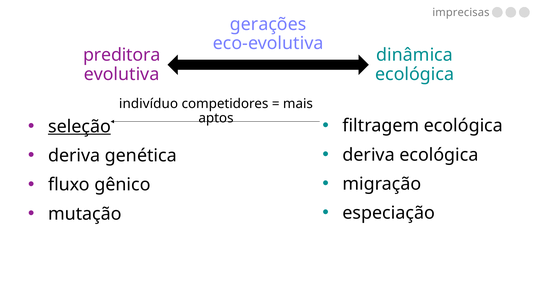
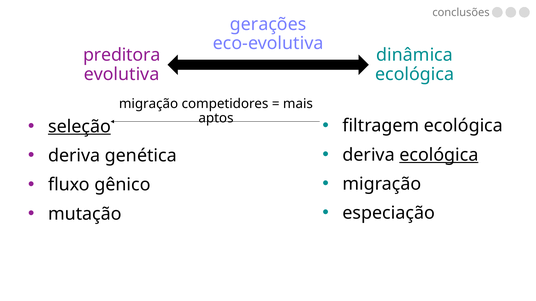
imprecisas: imprecisas -> conclusões
indivíduo at (149, 104): indivíduo -> migração
ecológica at (439, 155) underline: none -> present
